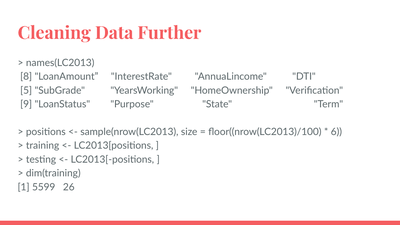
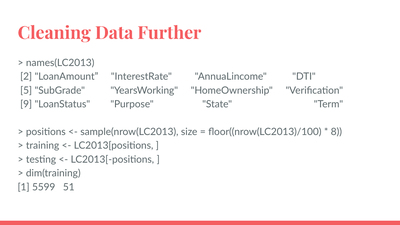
8: 8 -> 2
6: 6 -> 8
26: 26 -> 51
